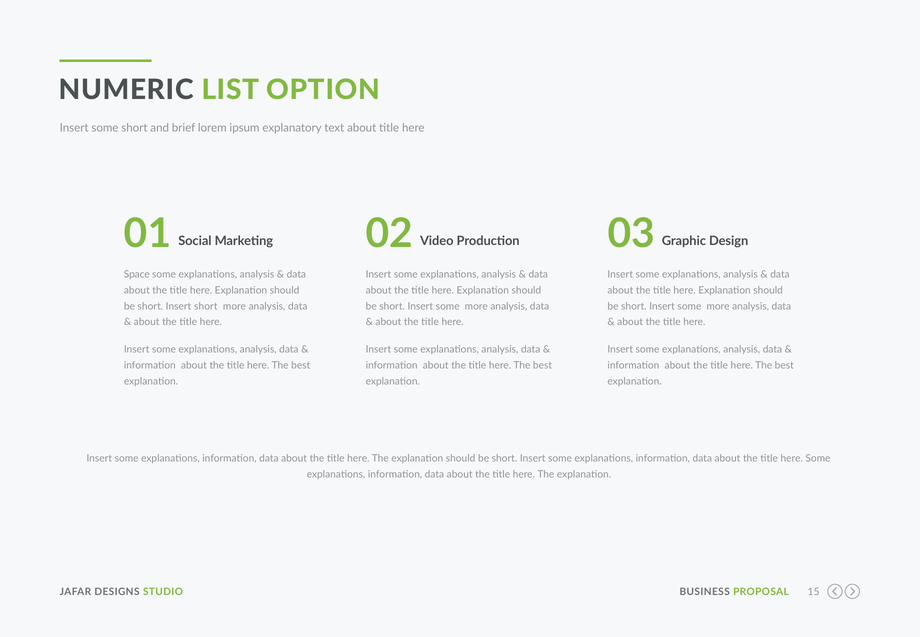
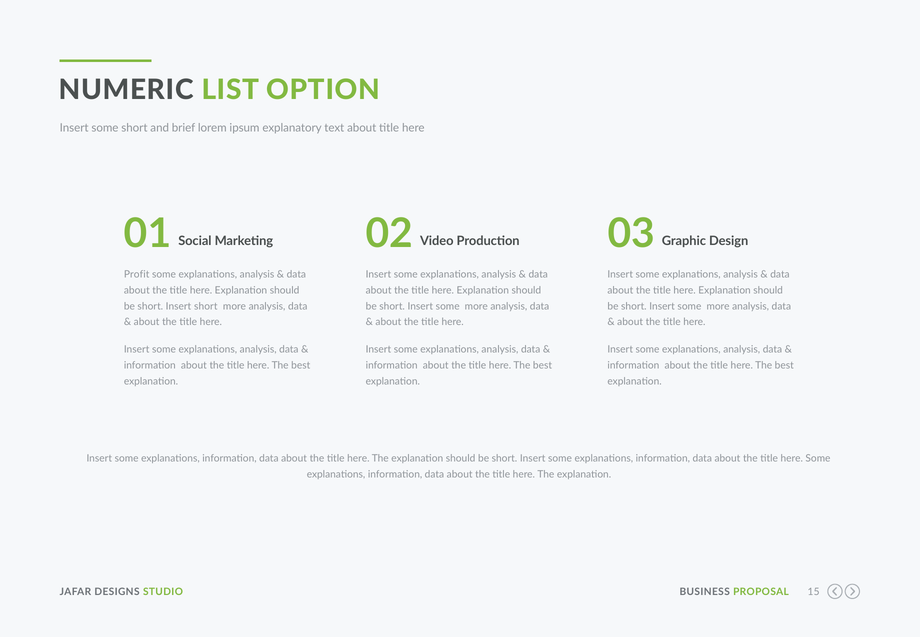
Space: Space -> Profit
